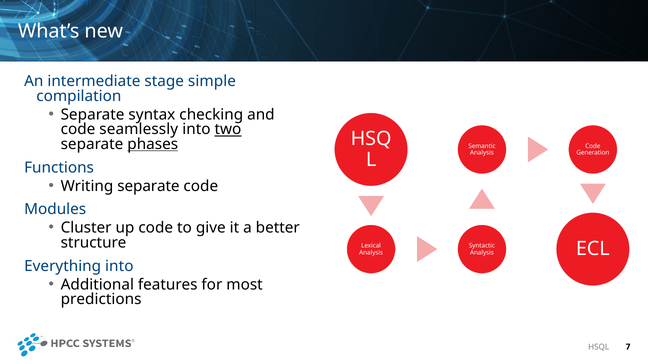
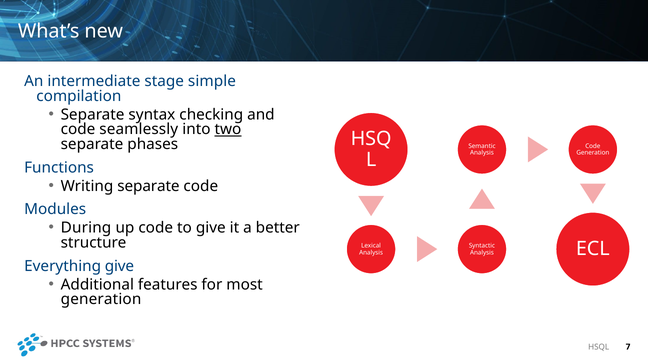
phases underline: present -> none
Cluster: Cluster -> During
Everything into: into -> give
predictions at (101, 300): predictions -> generation
